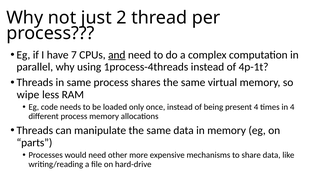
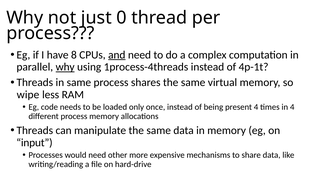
2: 2 -> 0
7: 7 -> 8
why at (65, 67) underline: none -> present
parts: parts -> input
